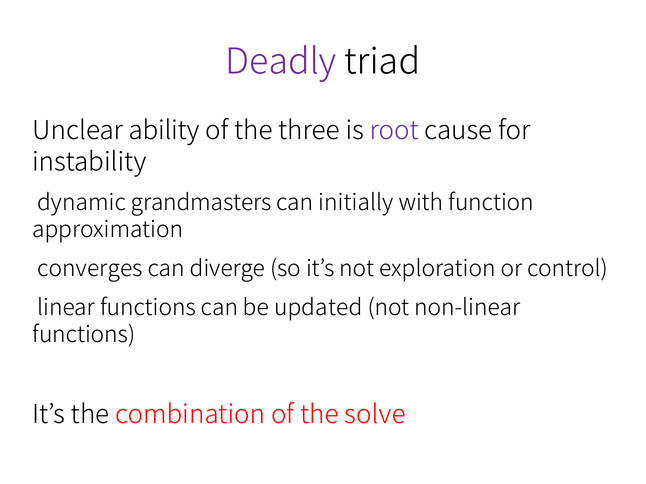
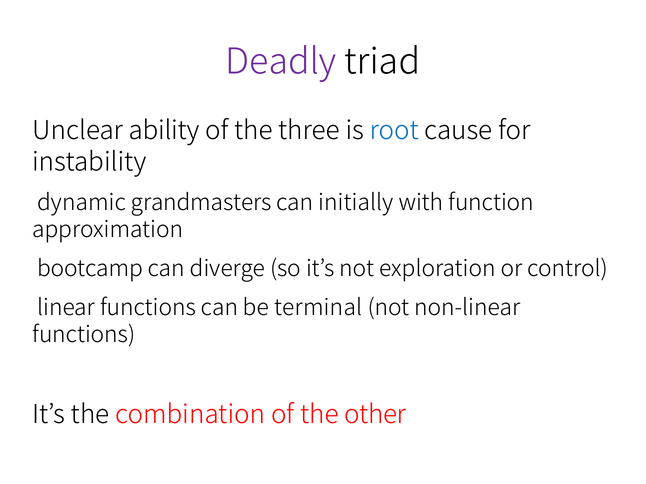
root colour: purple -> blue
converges: converges -> bootcamp
updated: updated -> terminal
solve: solve -> other
